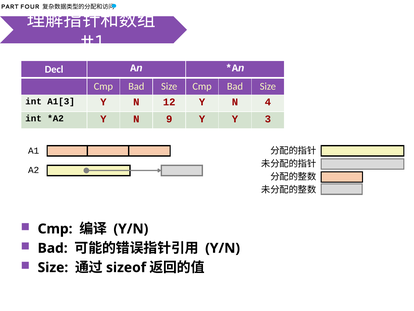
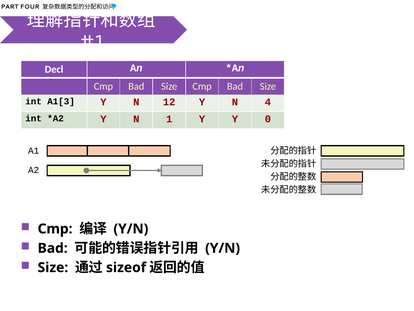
9: 9 -> 1
3: 3 -> 0
